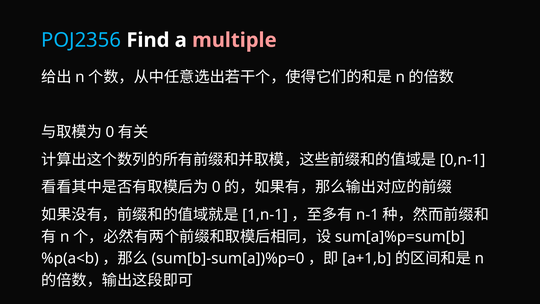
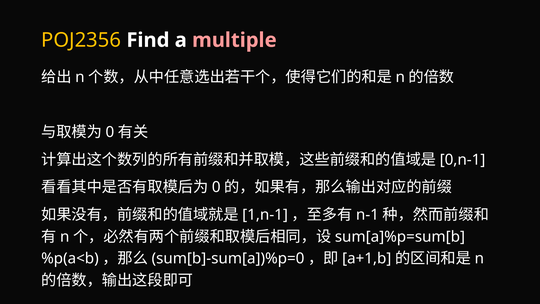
POJ2356 colour: light blue -> yellow
